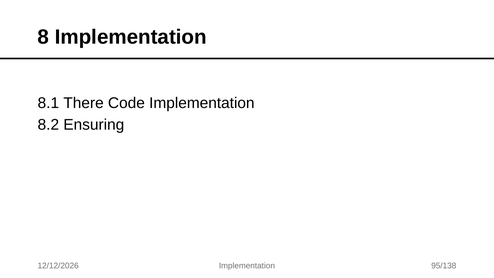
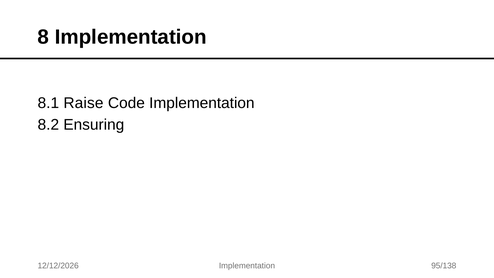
There: There -> Raise
